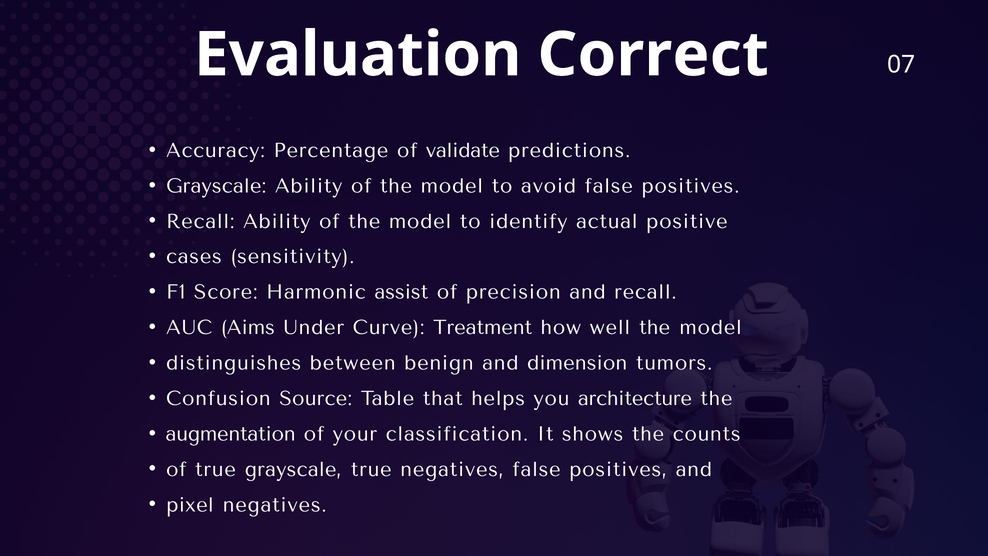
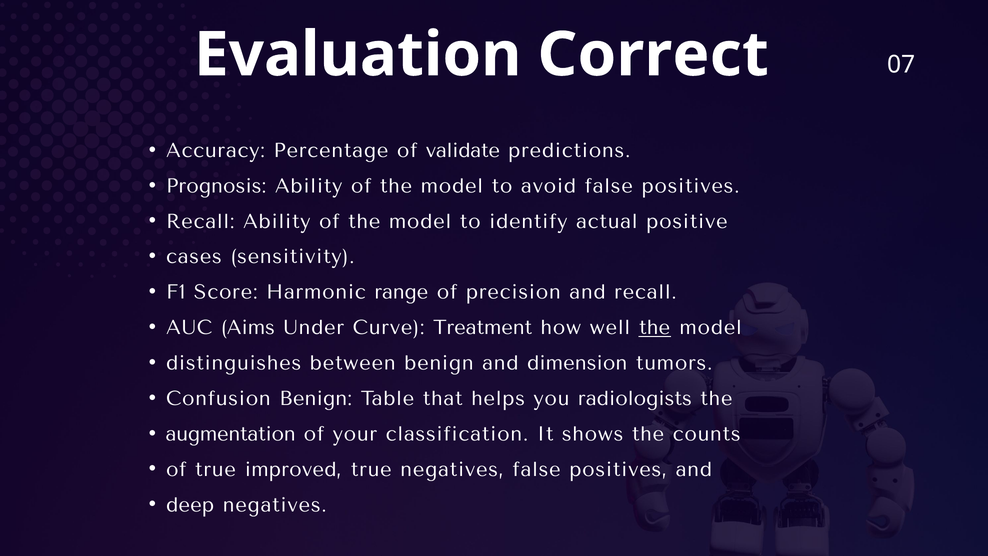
Grayscale at (216, 186): Grayscale -> Prognosis
assist: assist -> range
the at (655, 328) underline: none -> present
Confusion Source: Source -> Benign
architecture: architecture -> radiologists
true grayscale: grayscale -> improved
pixel: pixel -> deep
